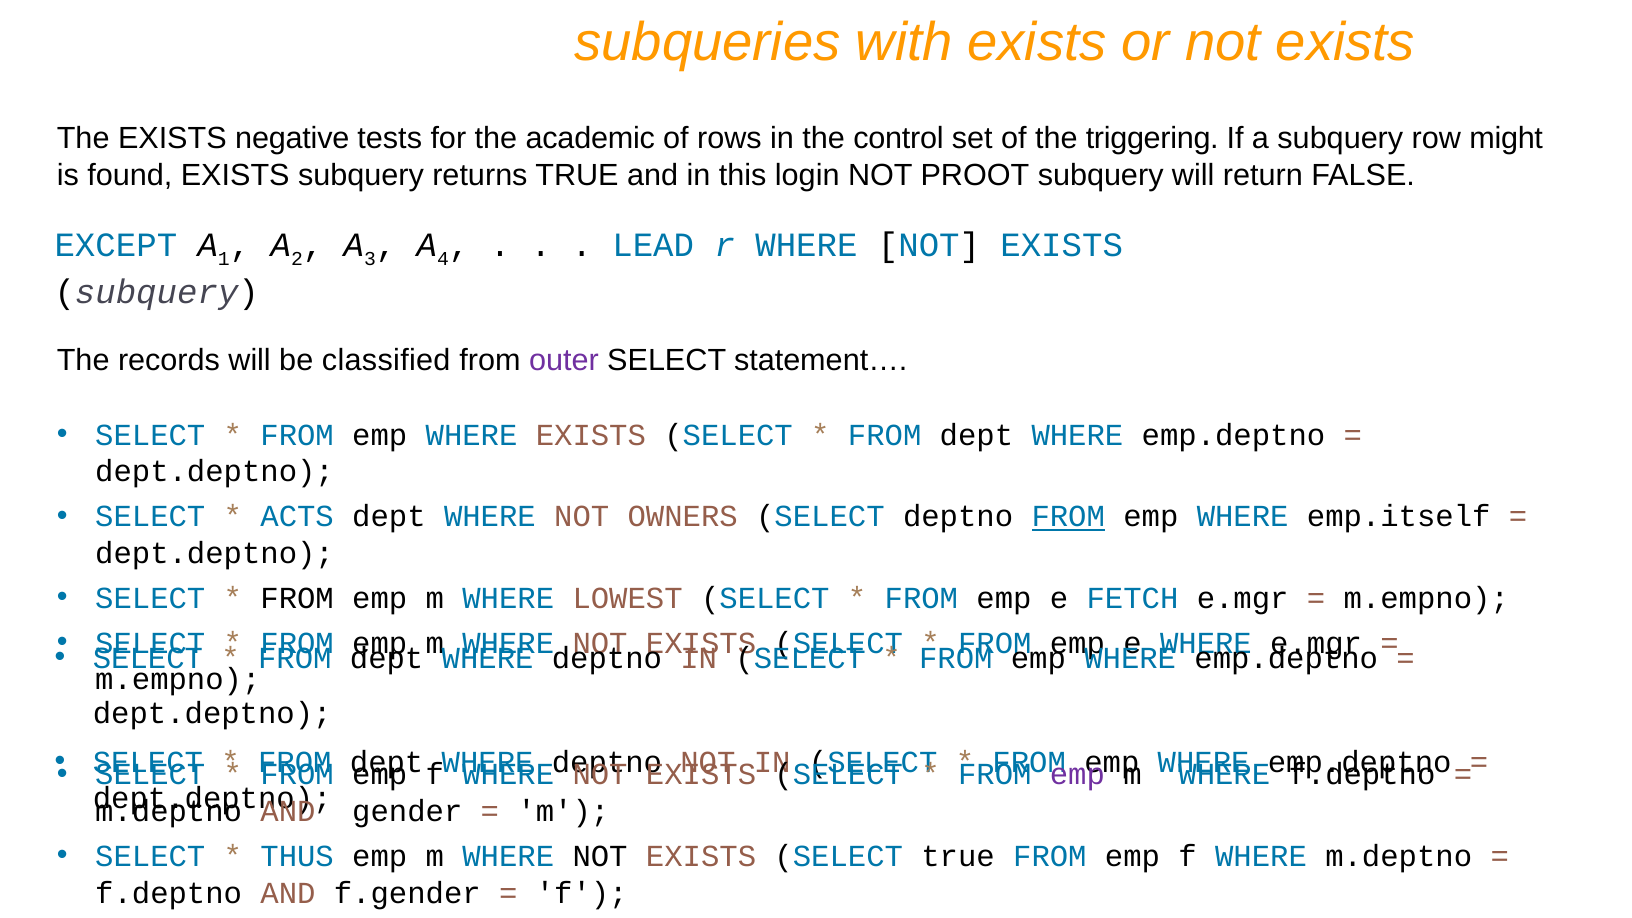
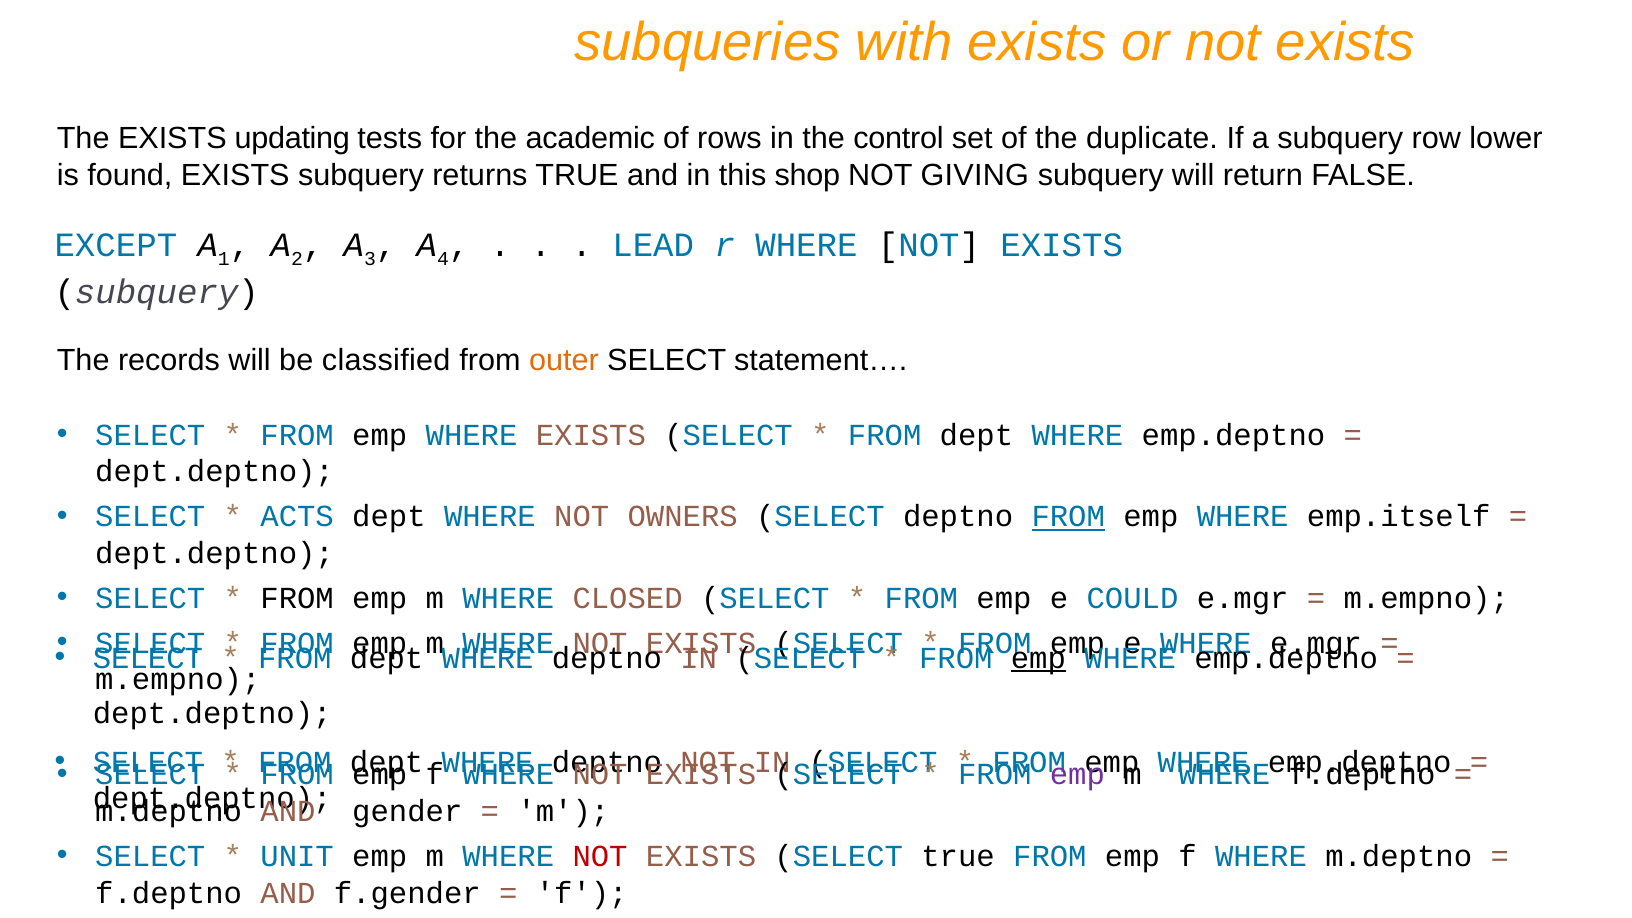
negative: negative -> updating
triggering: triggering -> duplicate
might: might -> lower
login: login -> shop
PROOT: PROOT -> GIVING
outer colour: purple -> orange
LOWEST: LOWEST -> CLOSED
FETCH: FETCH -> COULD
emp at (1038, 658) underline: none -> present
THUS: THUS -> UNIT
NOT at (600, 856) colour: black -> red
